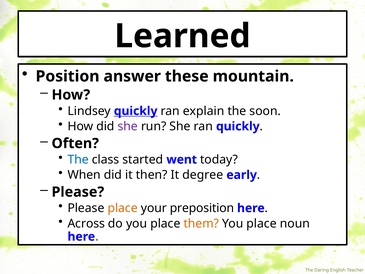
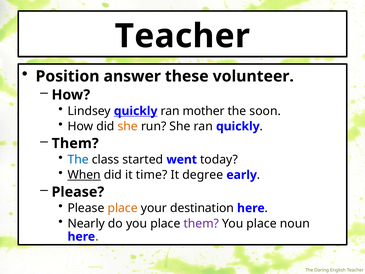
Learned at (182, 36): Learned -> Teacher
mountain: mountain -> volunteer
explain: explain -> mother
she at (128, 126) colour: purple -> orange
Often at (75, 143): Often -> Them
When underline: none -> present
then: then -> time
preposition: preposition -> destination
Across: Across -> Nearly
them at (201, 223) colour: orange -> purple
